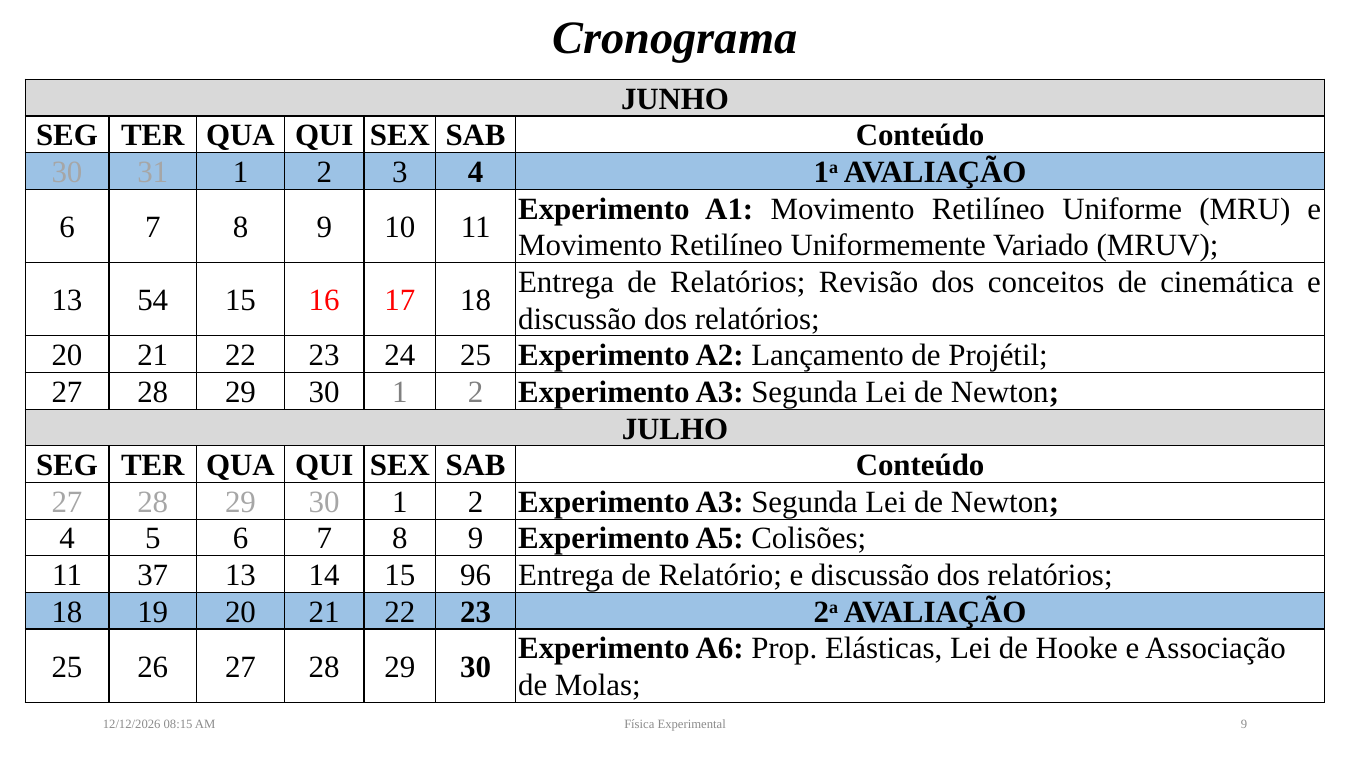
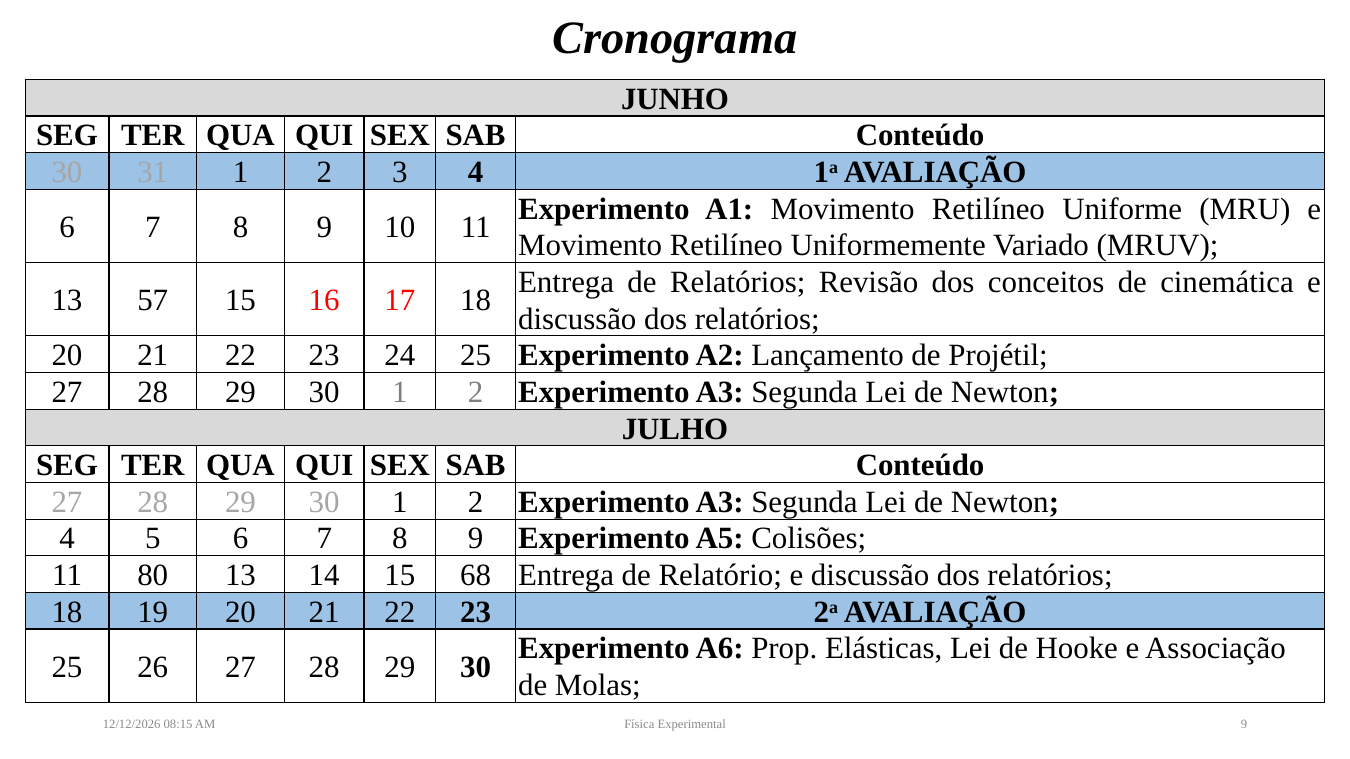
54: 54 -> 57
37: 37 -> 80
96: 96 -> 68
